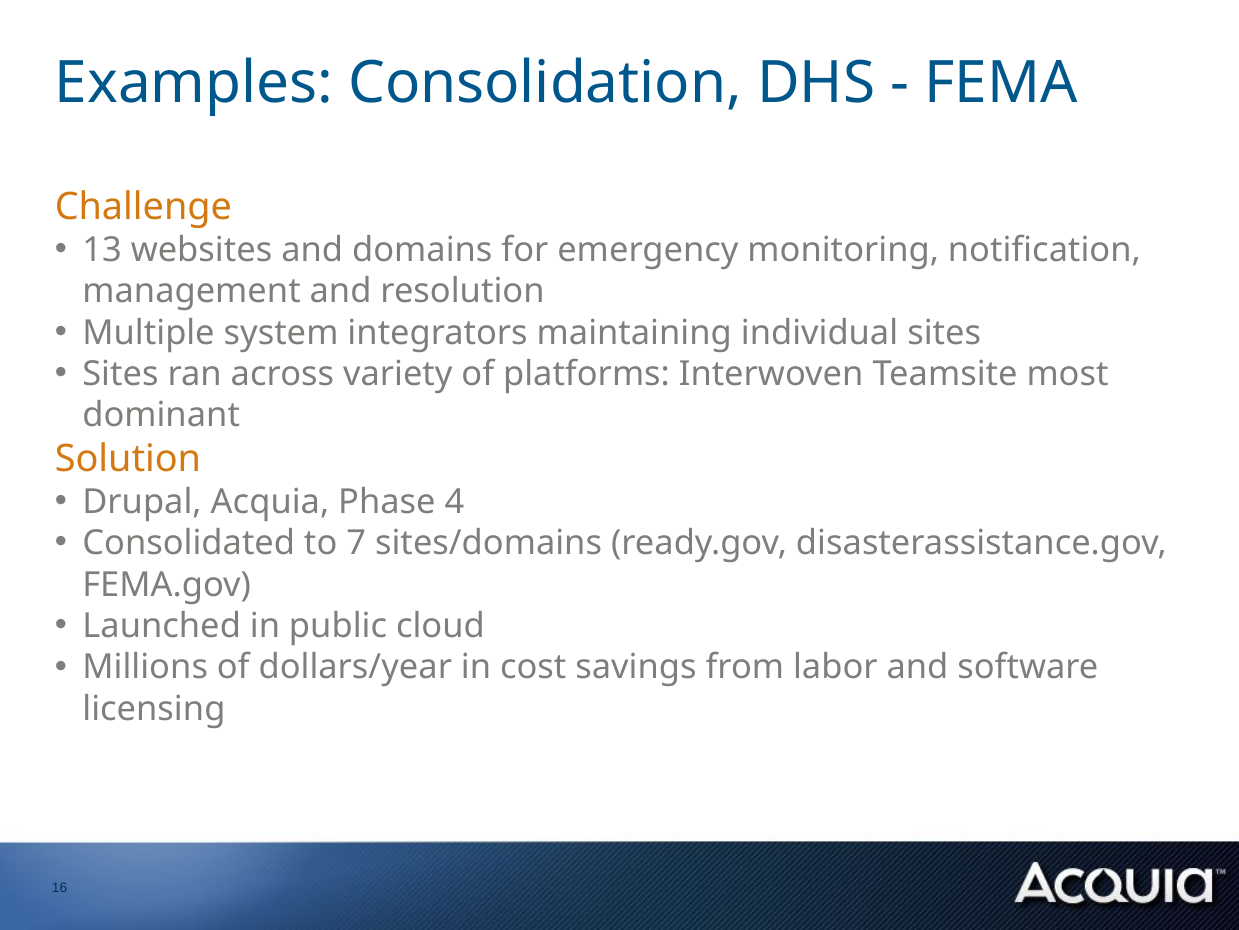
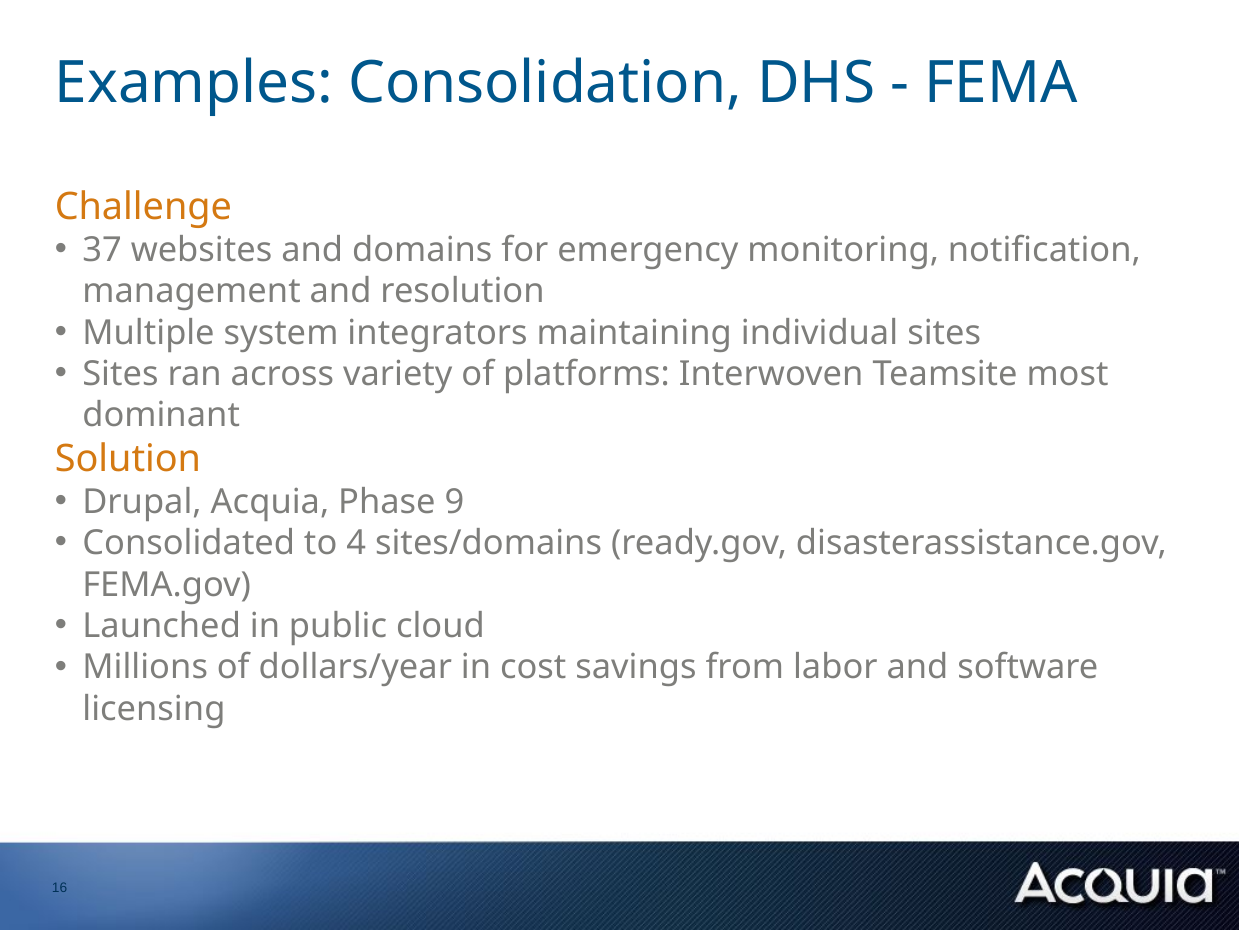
13: 13 -> 37
4: 4 -> 9
7: 7 -> 4
